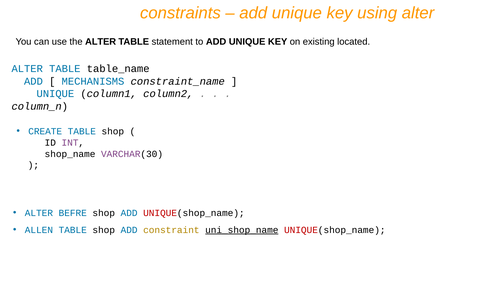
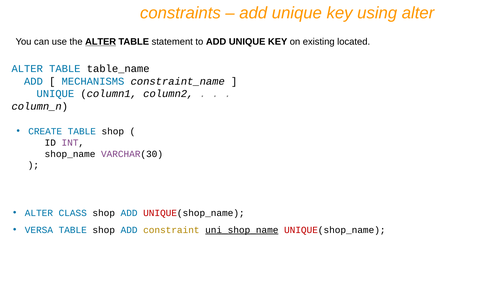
ALTER at (101, 42) underline: none -> present
BEFRE: BEFRE -> CLASS
ALLEN: ALLEN -> VERSA
